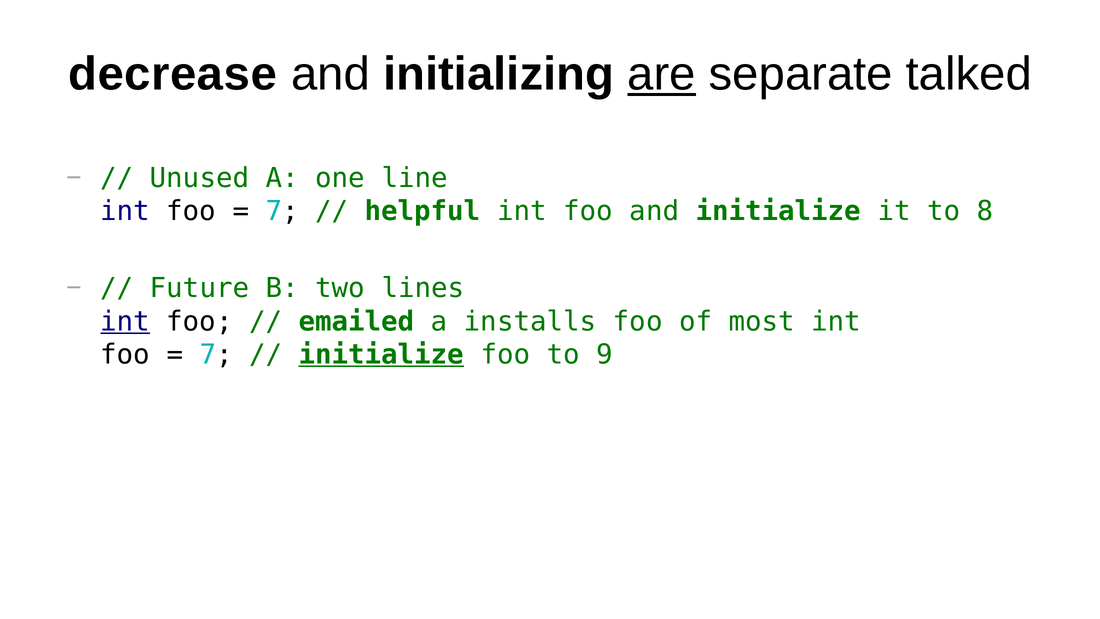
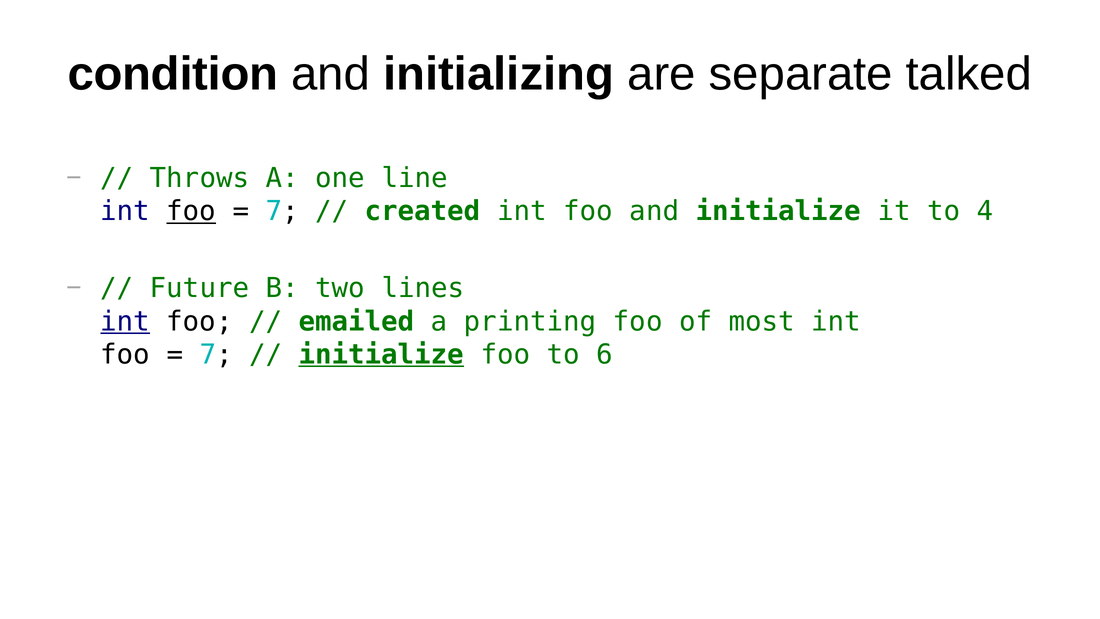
decrease: decrease -> condition
are underline: present -> none
Unused: Unused -> Throws
foo at (191, 211) underline: none -> present
helpful: helpful -> created
8: 8 -> 4
installs: installs -> printing
9: 9 -> 6
